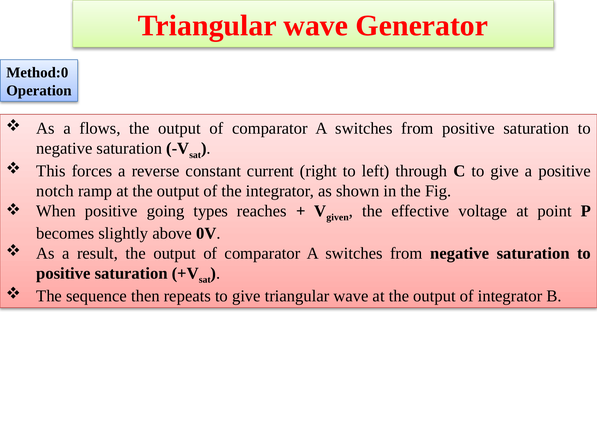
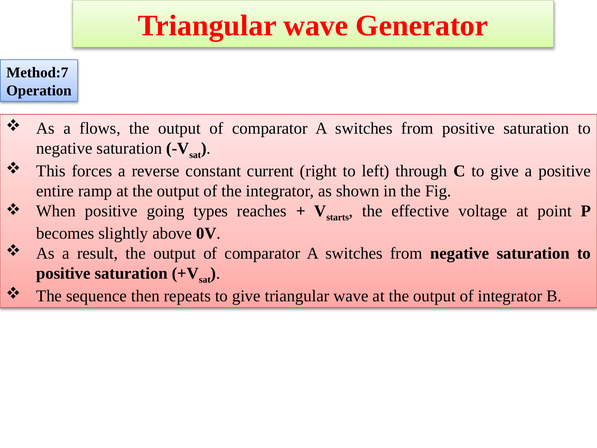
Method:0: Method:0 -> Method:7
notch: notch -> entire
given: given -> starts
